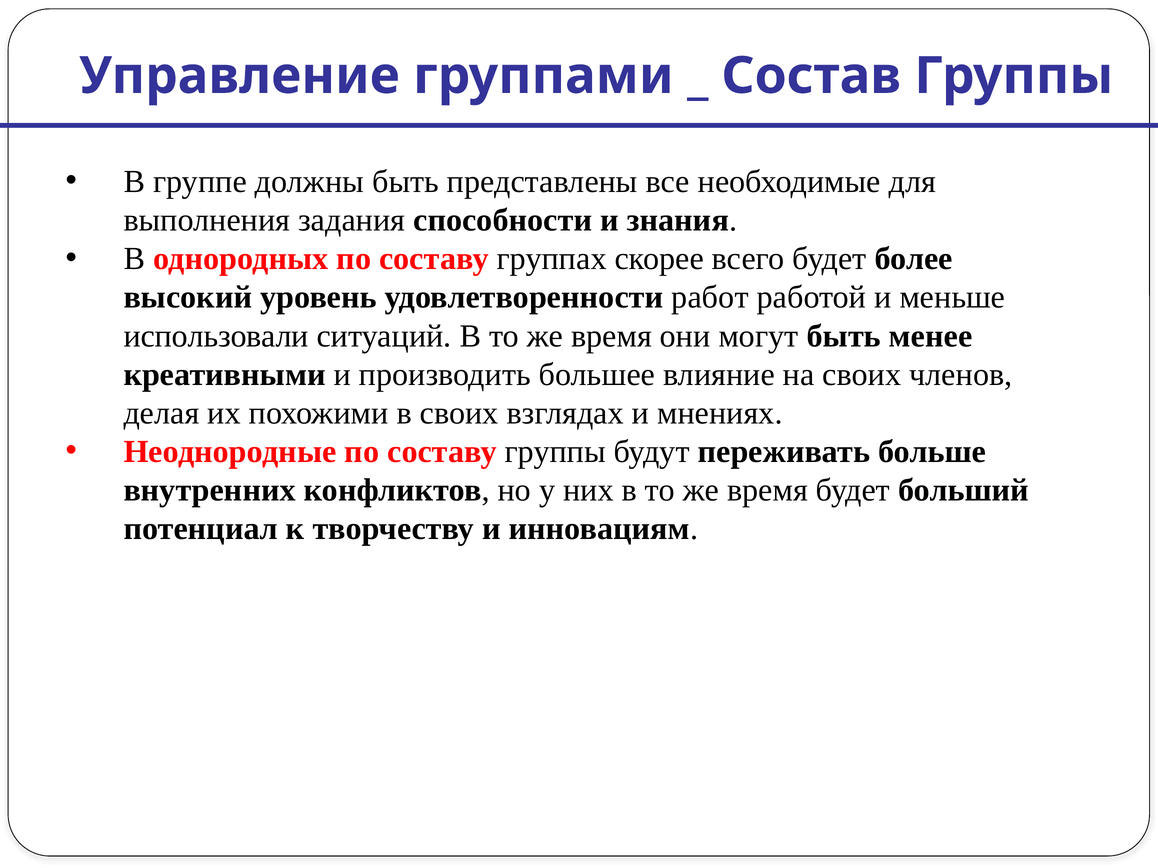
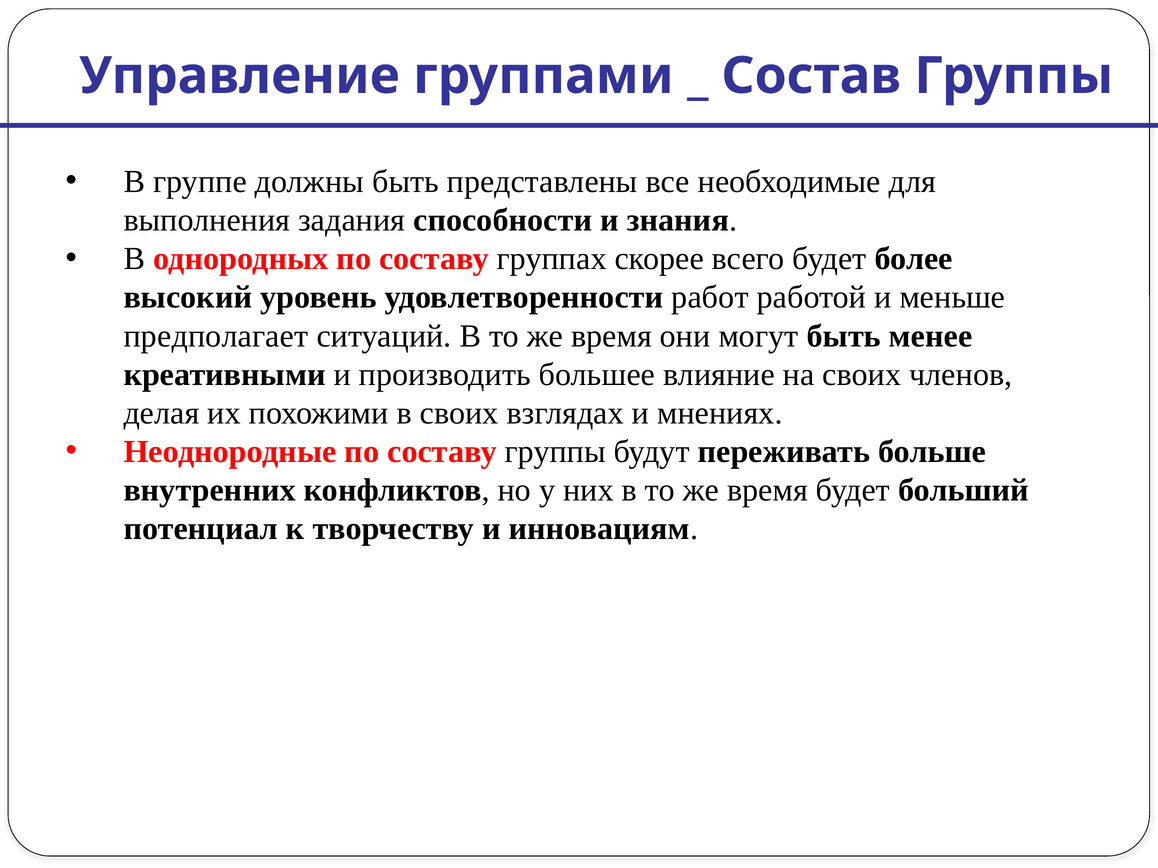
использовали: использовали -> предполагает
